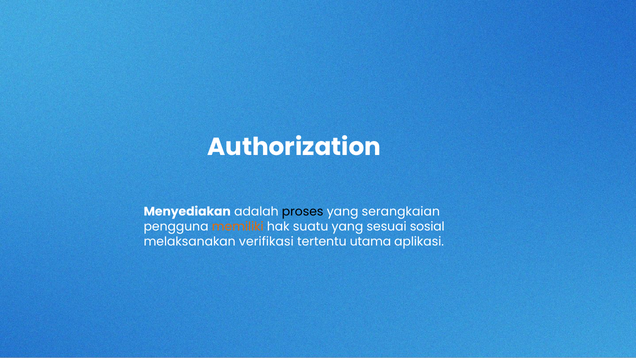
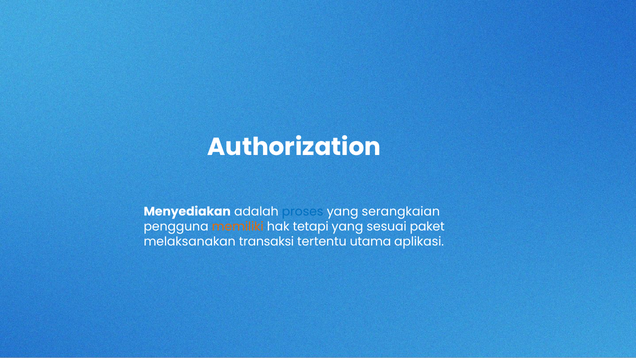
proses colour: black -> blue
suatu: suatu -> tetapi
sosial: sosial -> paket
verifikasi: verifikasi -> transaksi
